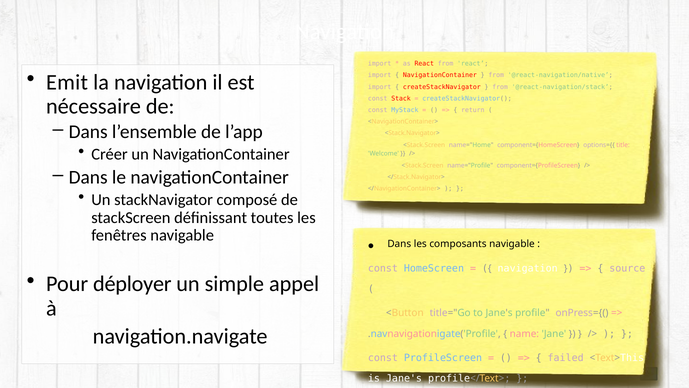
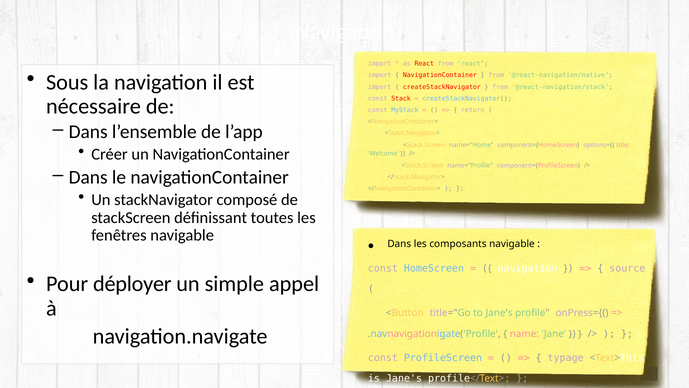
Emit: Emit -> Sous
failed: failed -> typage
